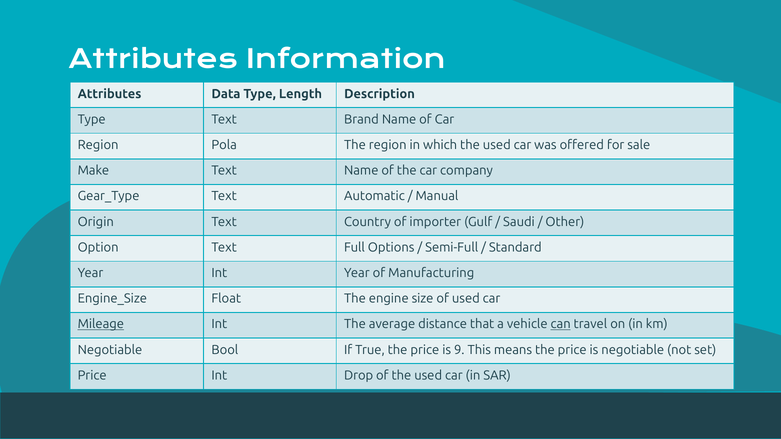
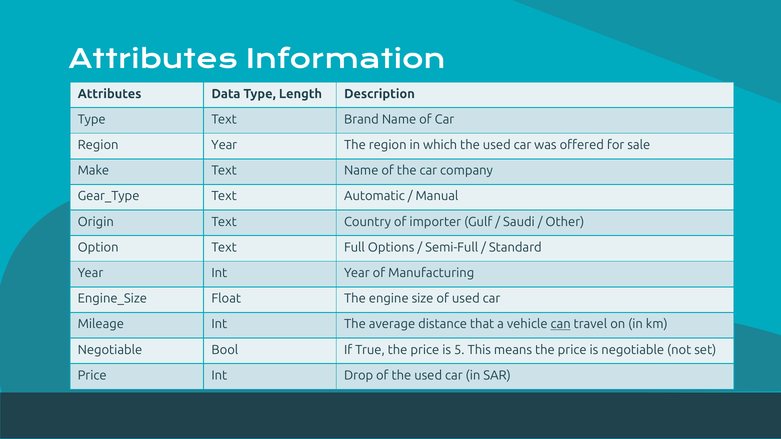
Region Pola: Pola -> Year
Mileage underline: present -> none
9: 9 -> 5
